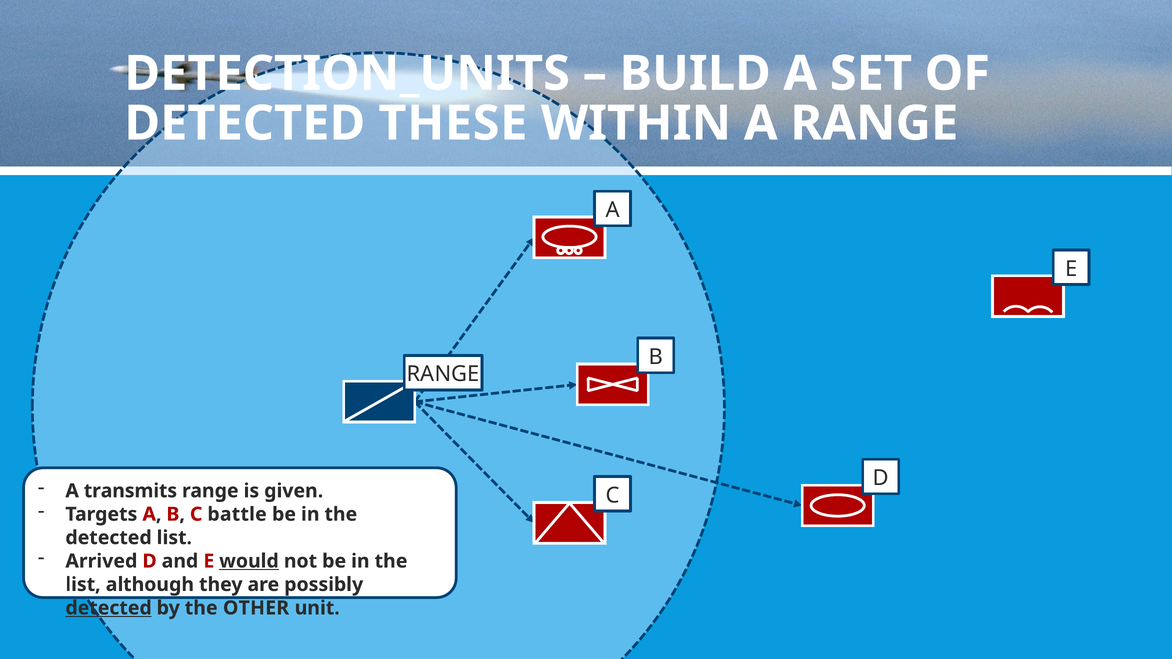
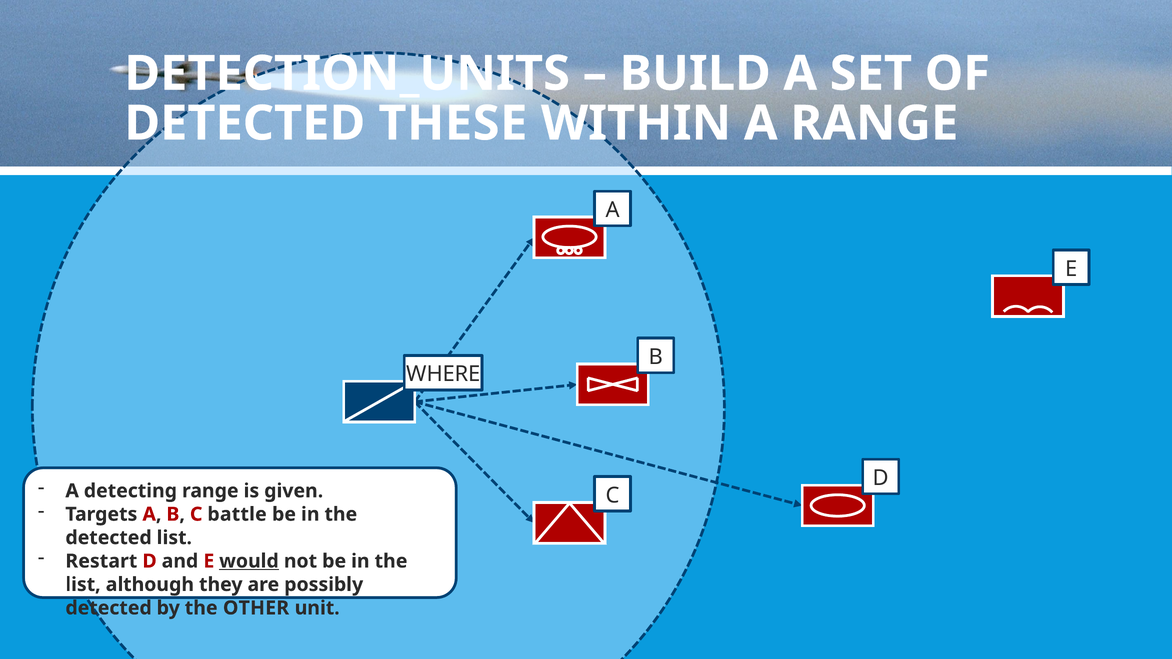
RANGE at (443, 374): RANGE -> WHERE
transmits: transmits -> detecting
Arrived: Arrived -> Restart
detected at (109, 608) underline: present -> none
